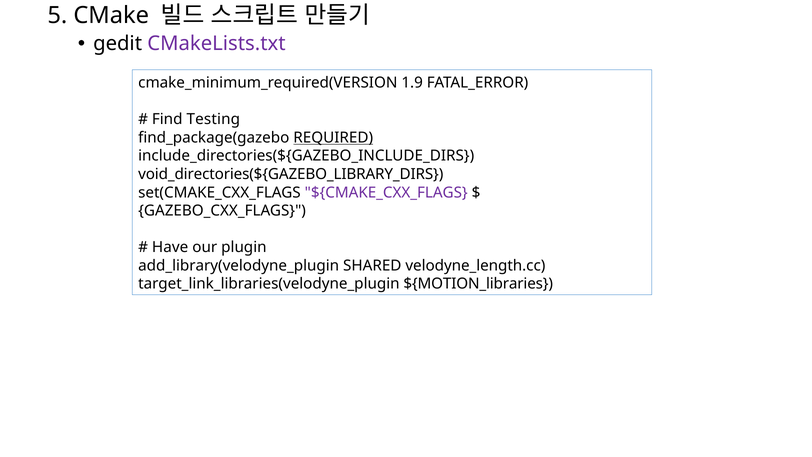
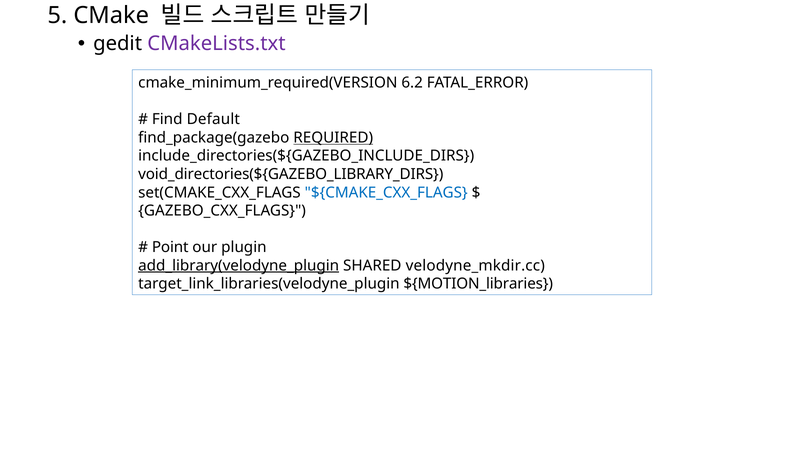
1.9: 1.9 -> 6.2
Testing: Testing -> Default
${CMAKE_CXX_FLAGS colour: purple -> blue
Have: Have -> Point
add_library(velodyne_plugin underline: none -> present
velodyne_length.cc: velodyne_length.cc -> velodyne_mkdir.cc
